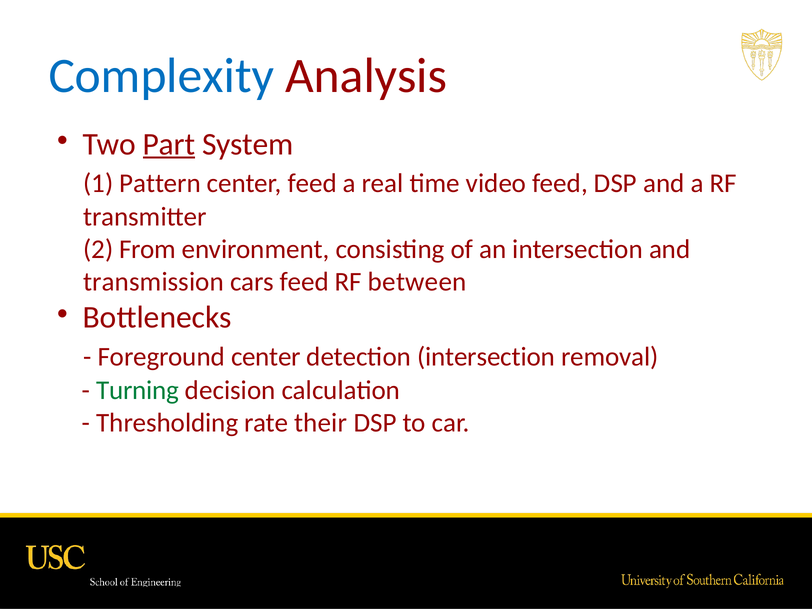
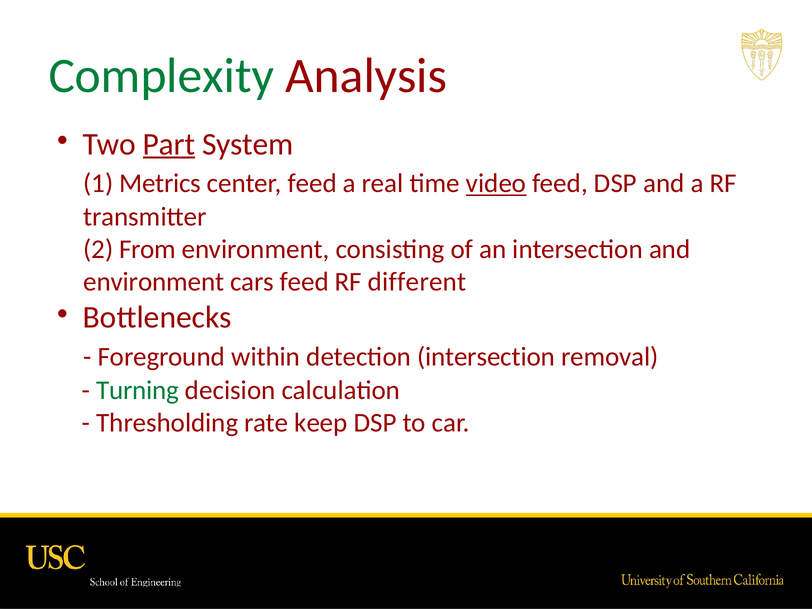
Complexity colour: blue -> green
Pattern: Pattern -> Metrics
video underline: none -> present
transmission at (154, 282): transmission -> environment
between: between -> different
Foreground center: center -> within
their: their -> keep
